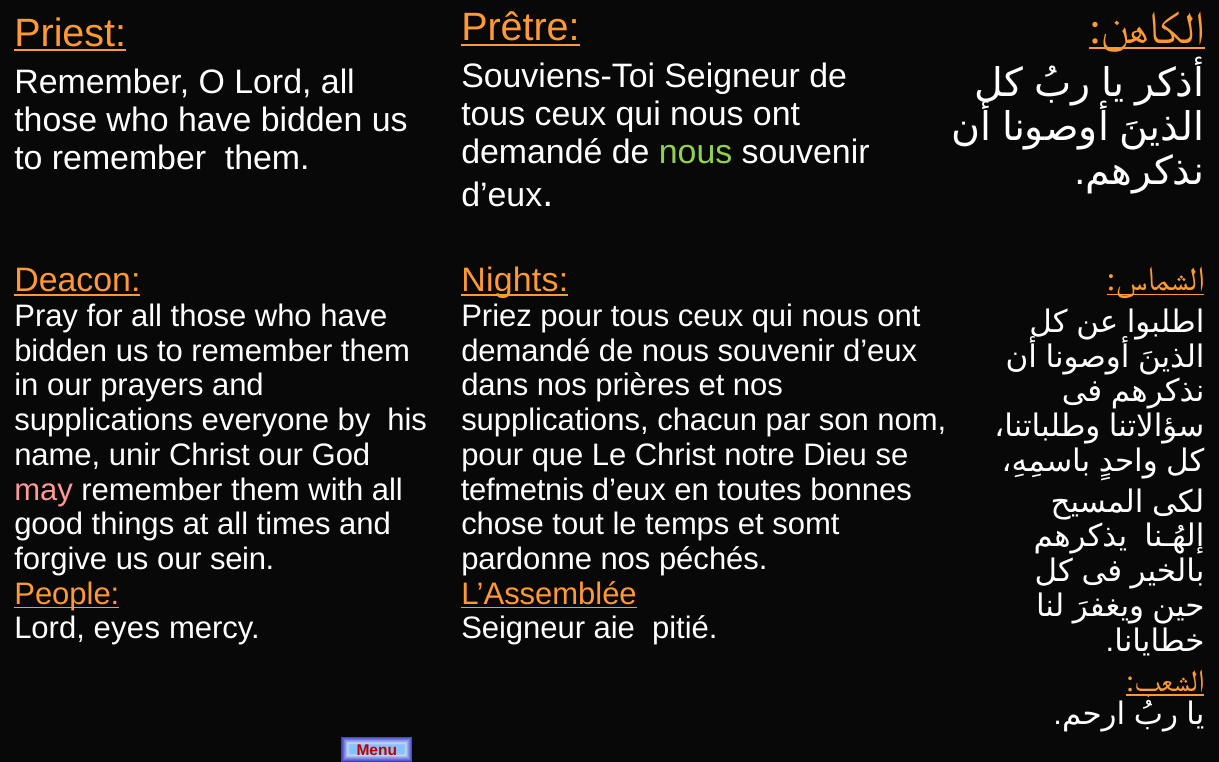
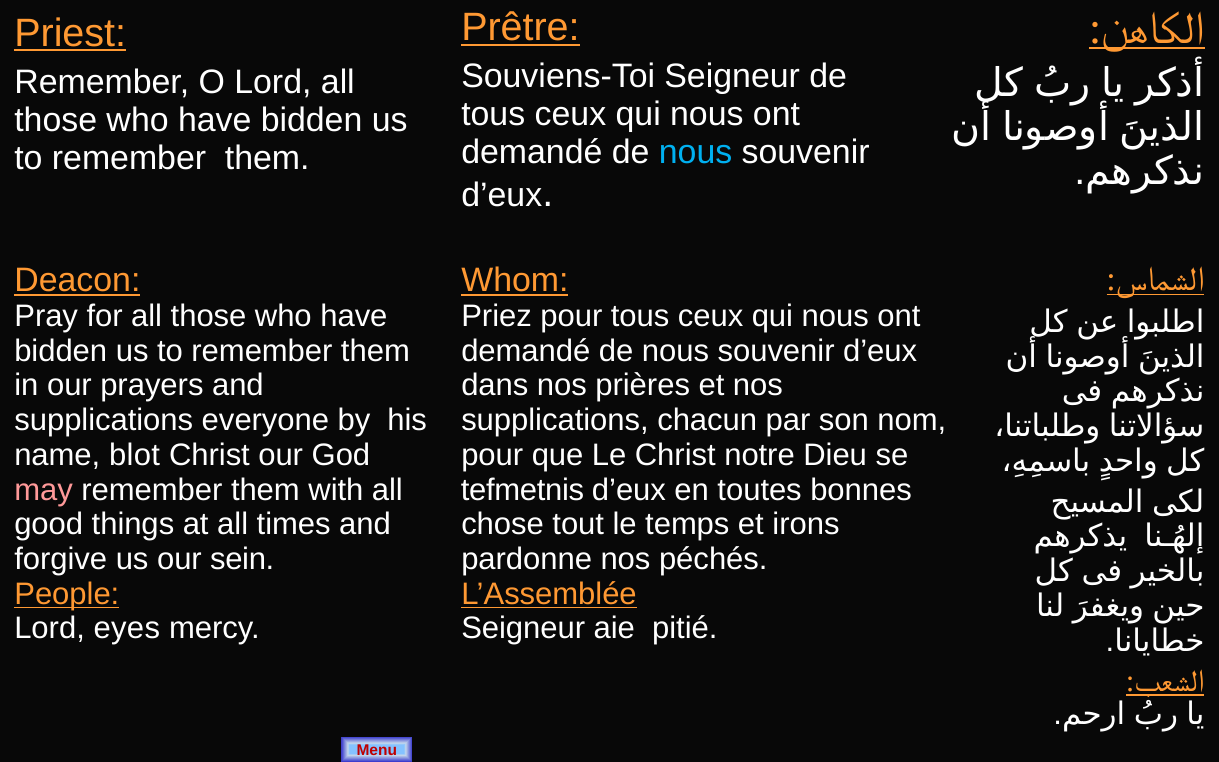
nous at (696, 152) colour: light green -> light blue
Nights: Nights -> Whom
unir: unir -> blot
somt: somt -> irons
